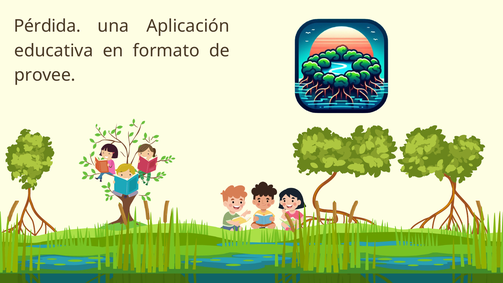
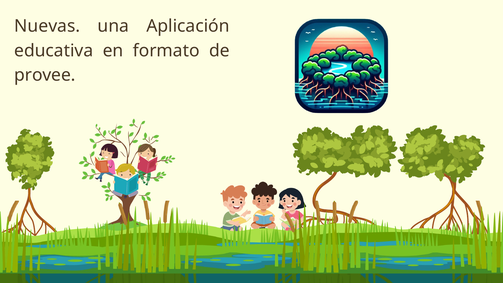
Pérdida: Pérdida -> Nuevas
